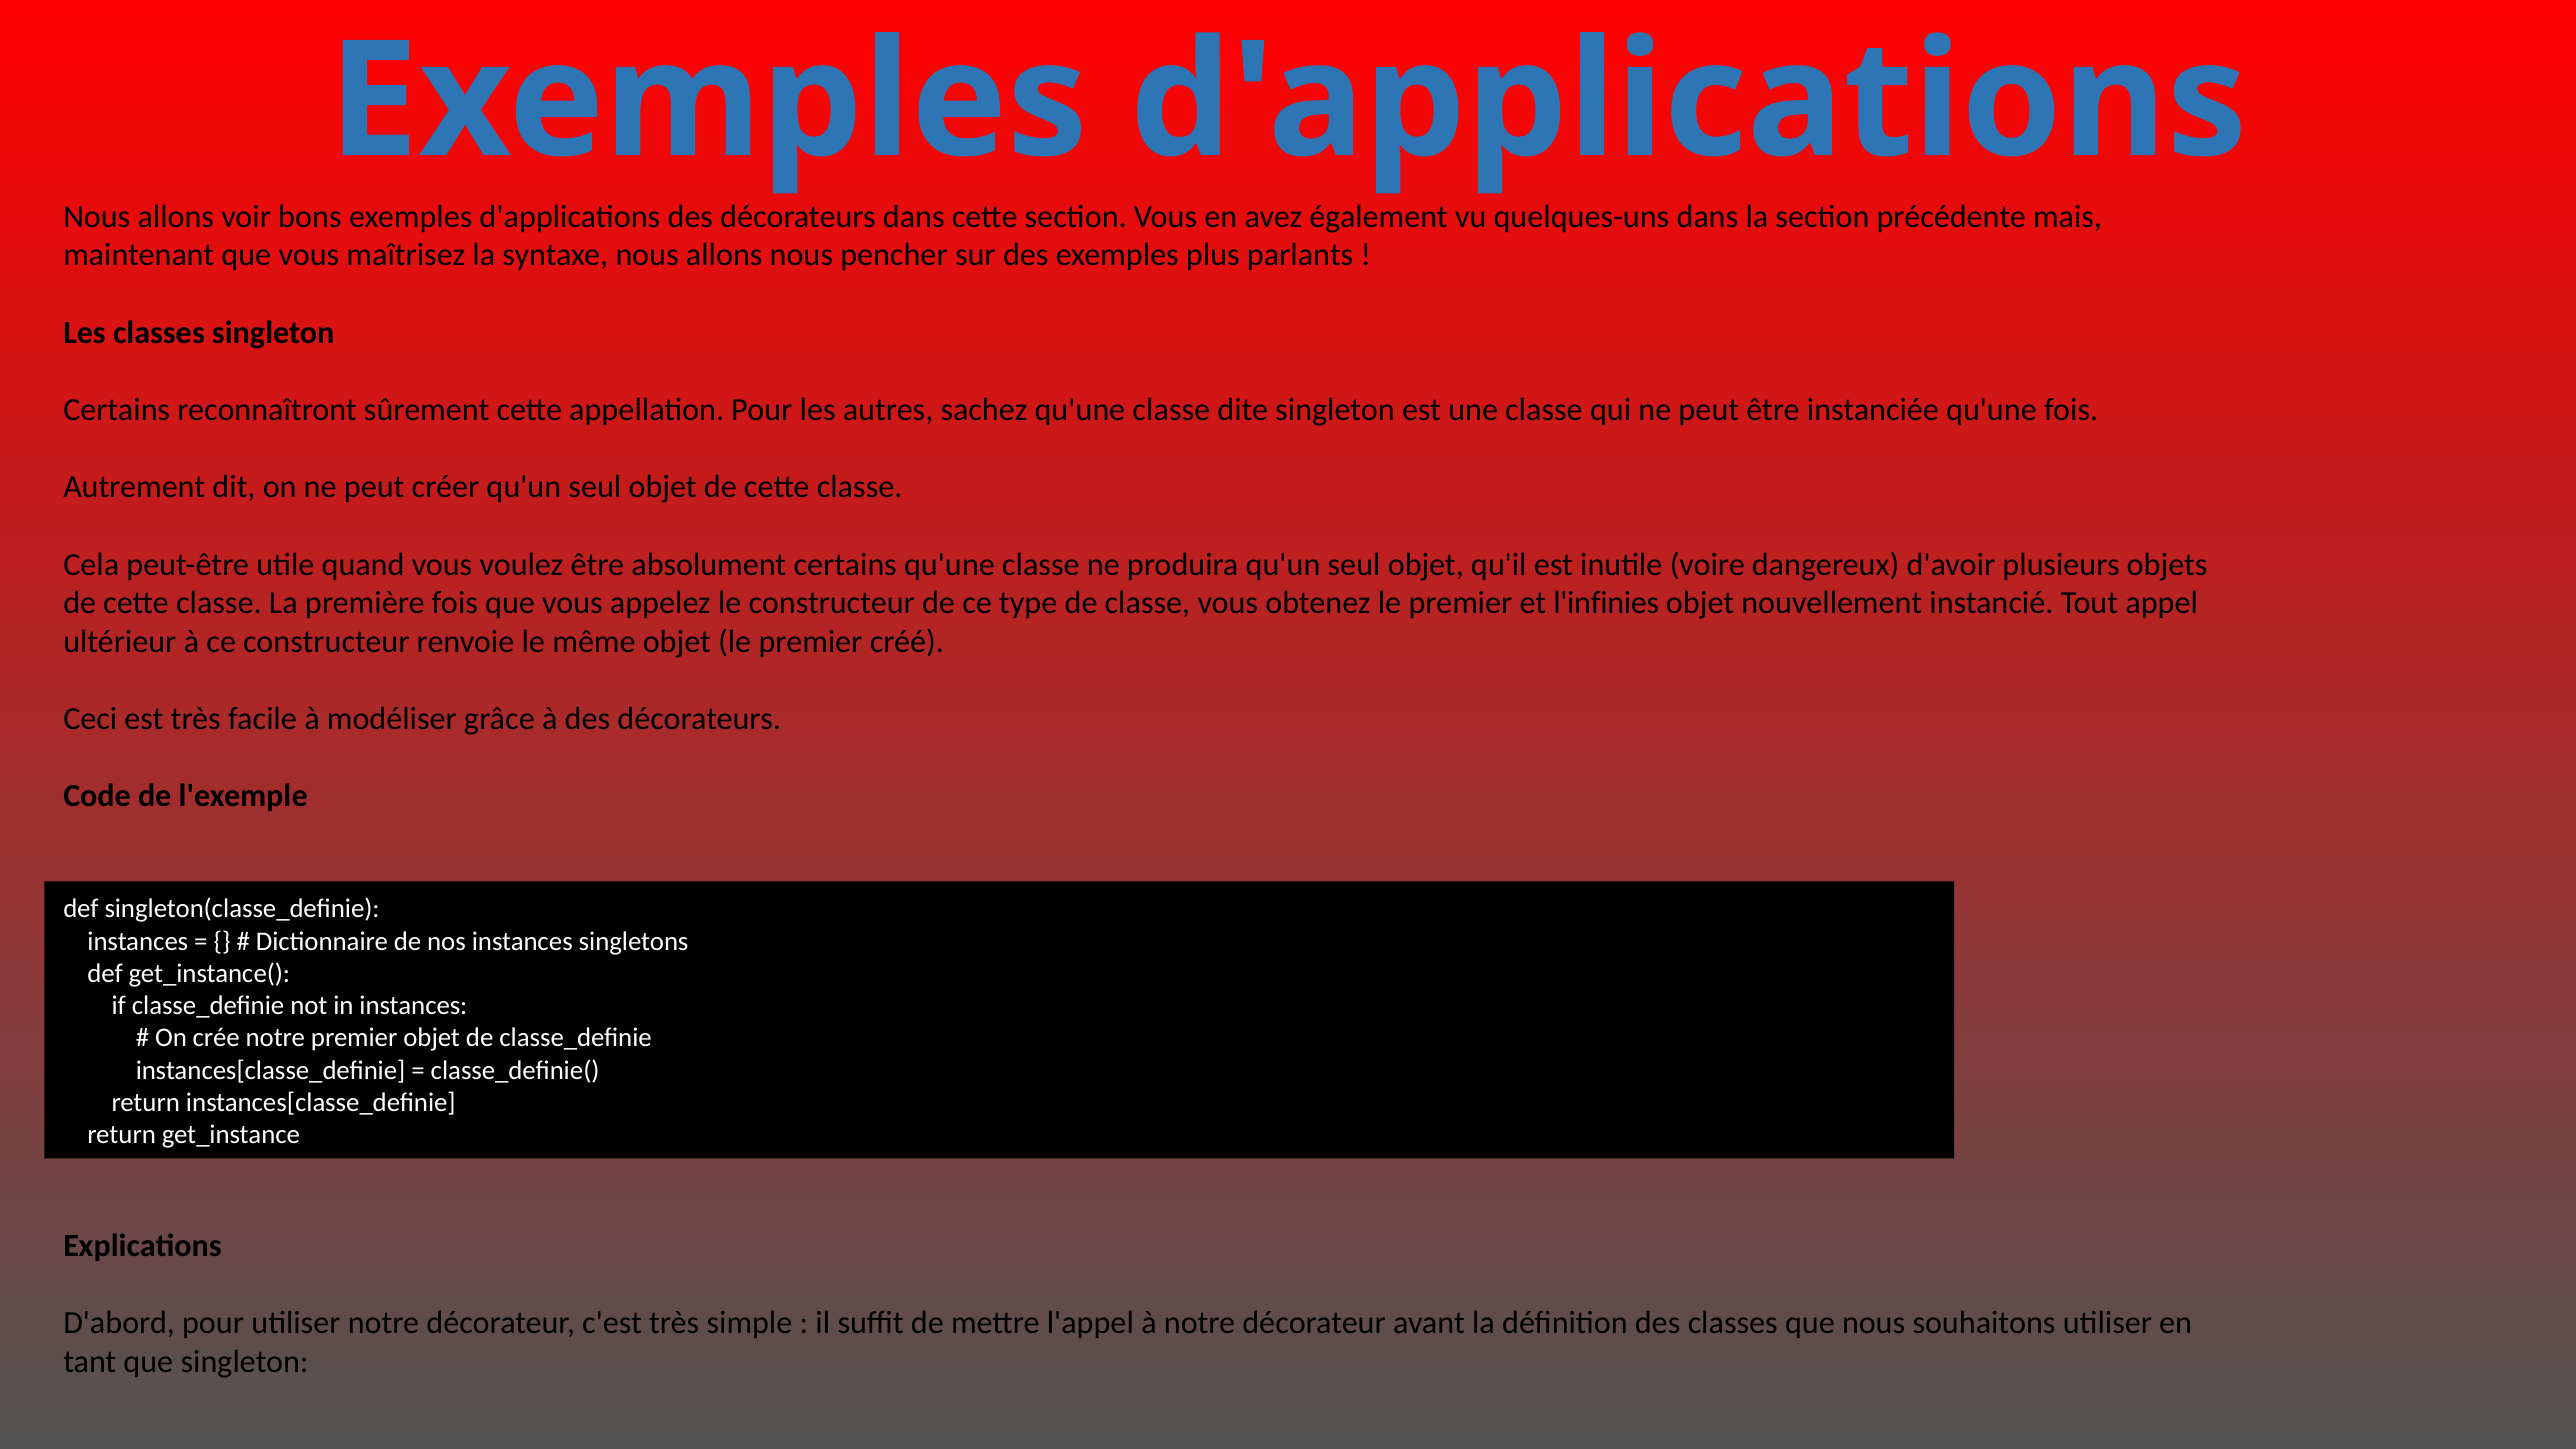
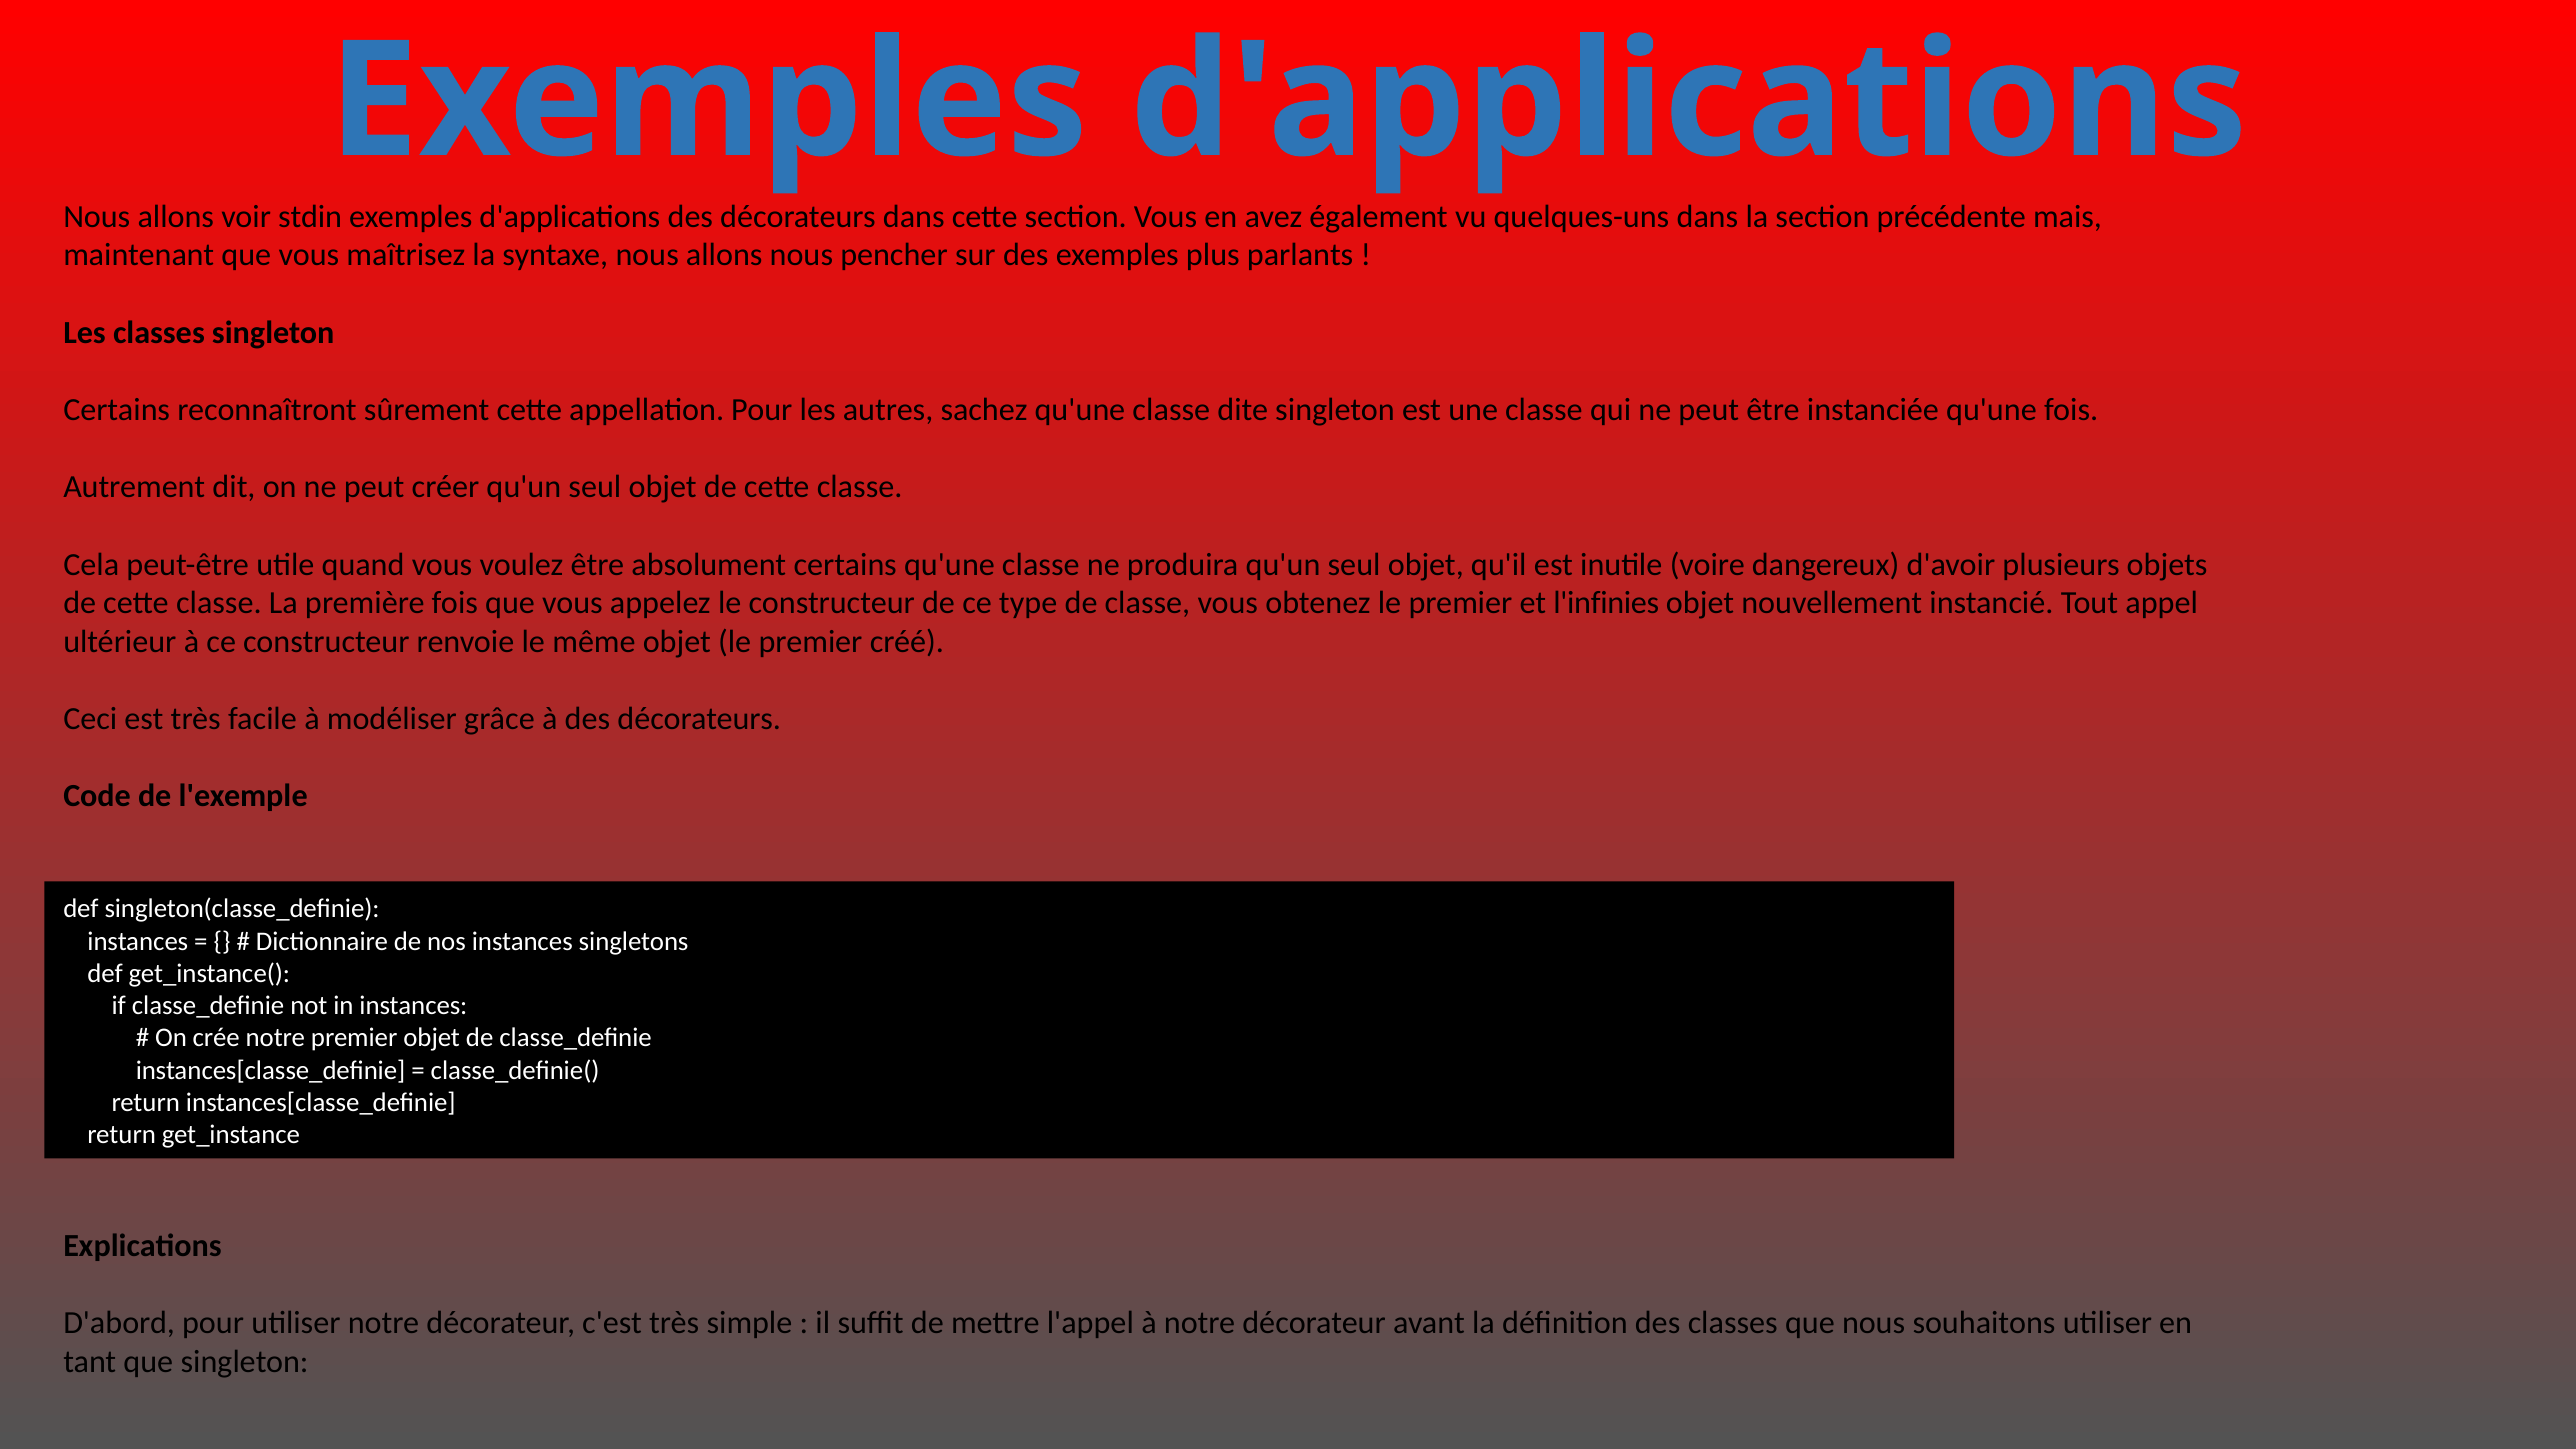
bons: bons -> stdin
